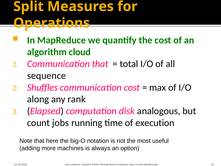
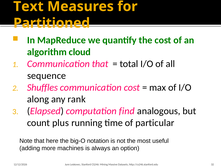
Split: Split -> Text
Operations: Operations -> Partitioned
disk: disk -> find
jobs: jobs -> plus
execution: execution -> particular
